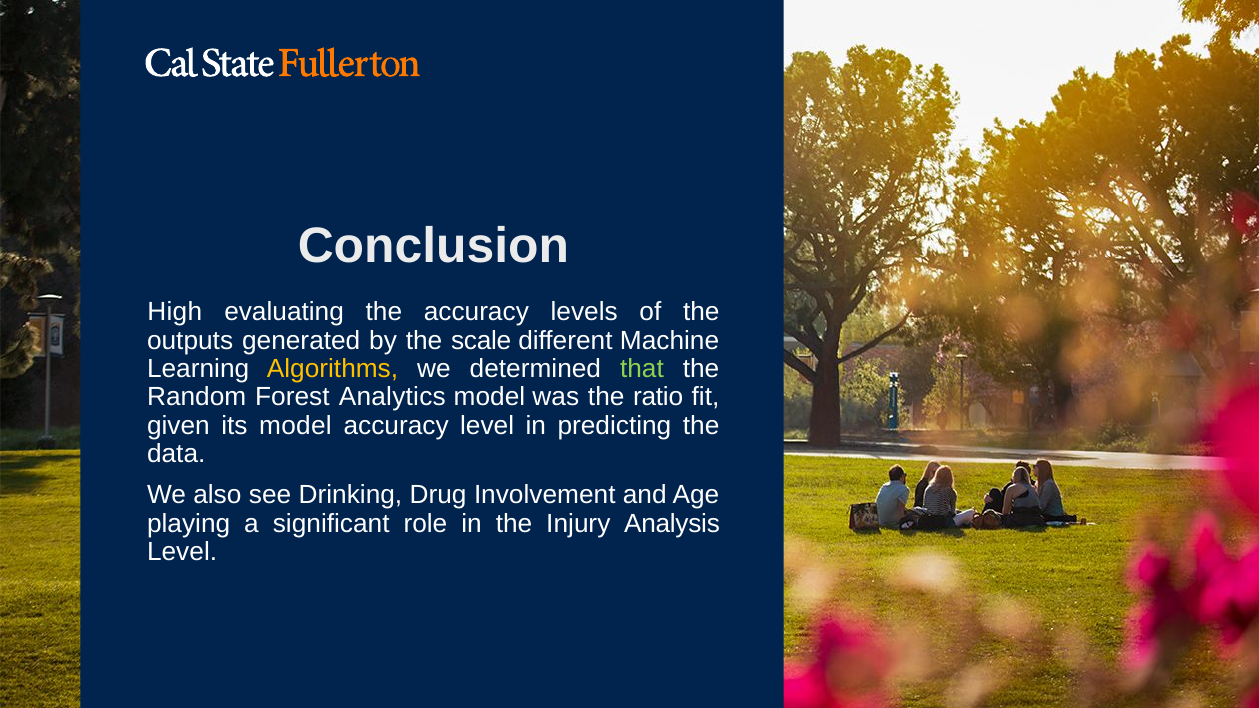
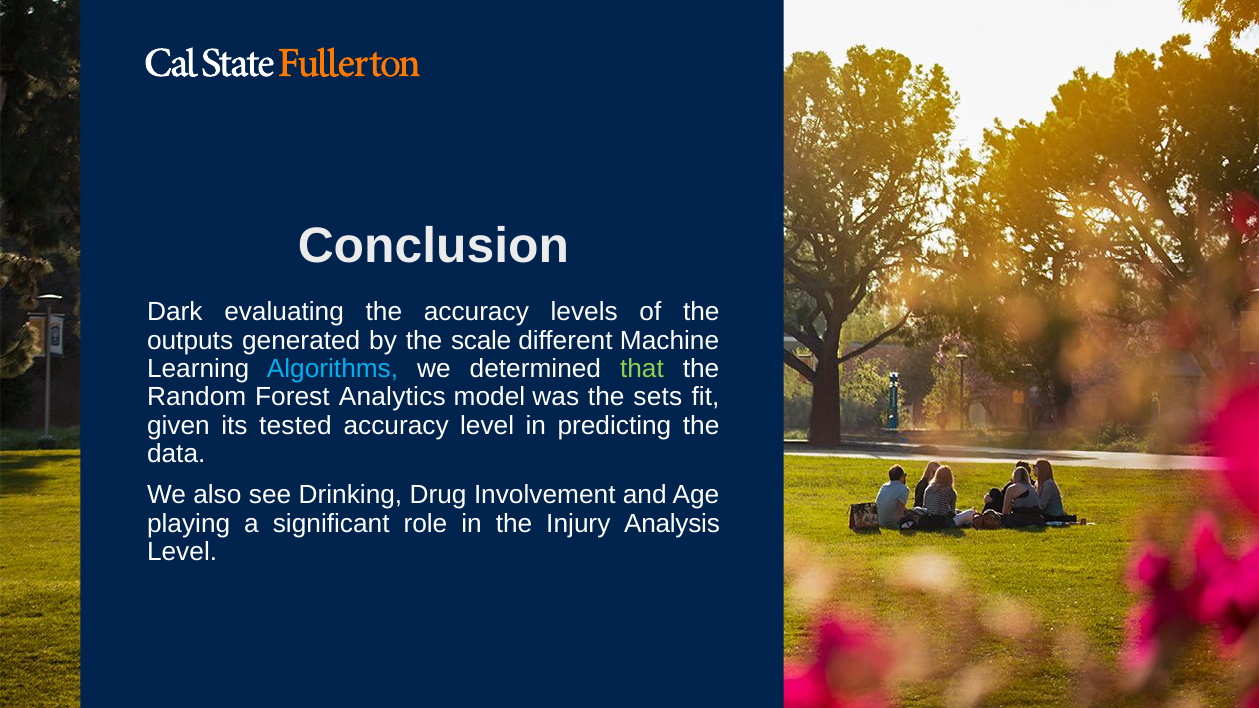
High: High -> Dark
Algorithms colour: yellow -> light blue
ratio: ratio -> sets
its model: model -> tested
